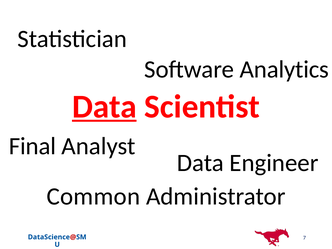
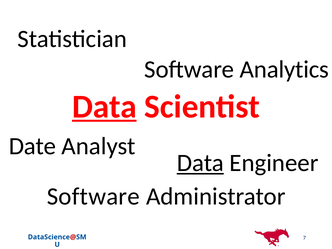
Final: Final -> Date
Data at (200, 163) underline: none -> present
Common at (93, 196): Common -> Software
